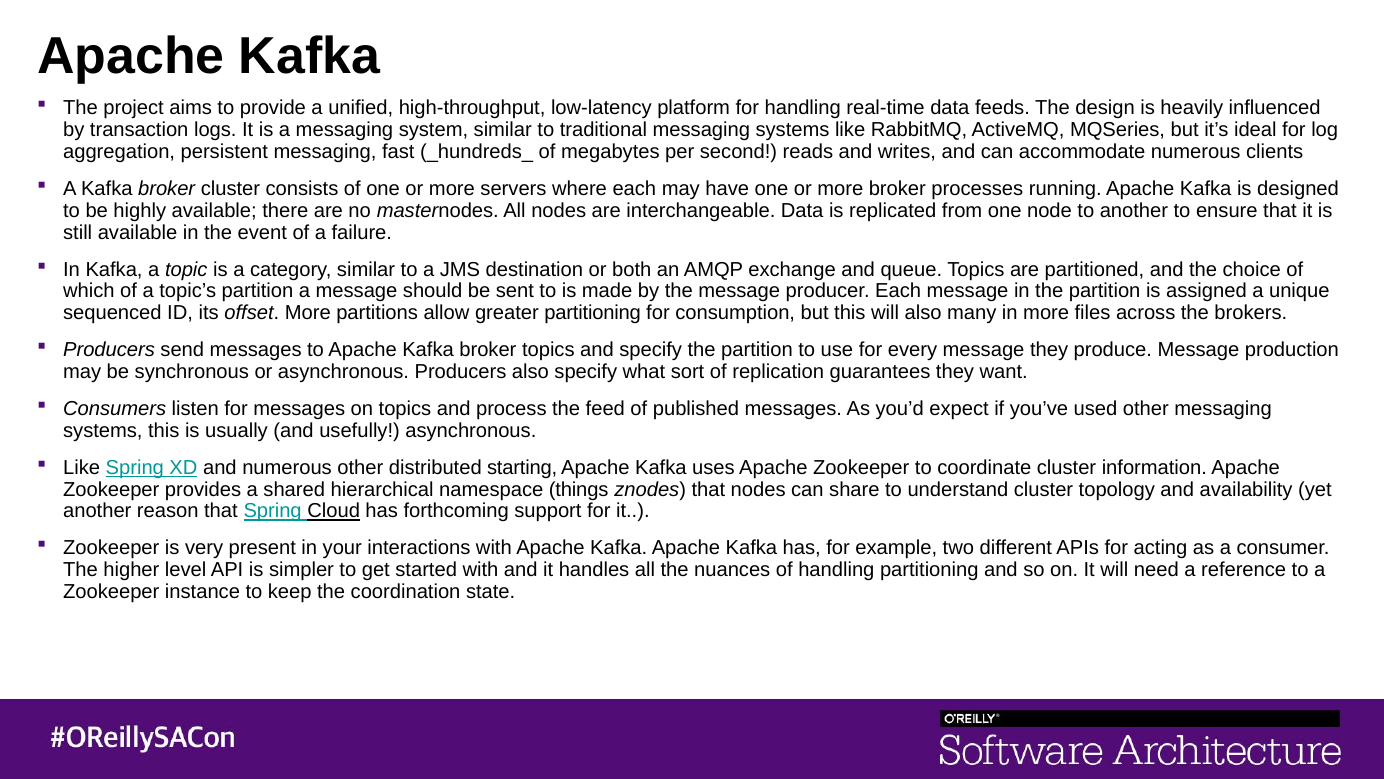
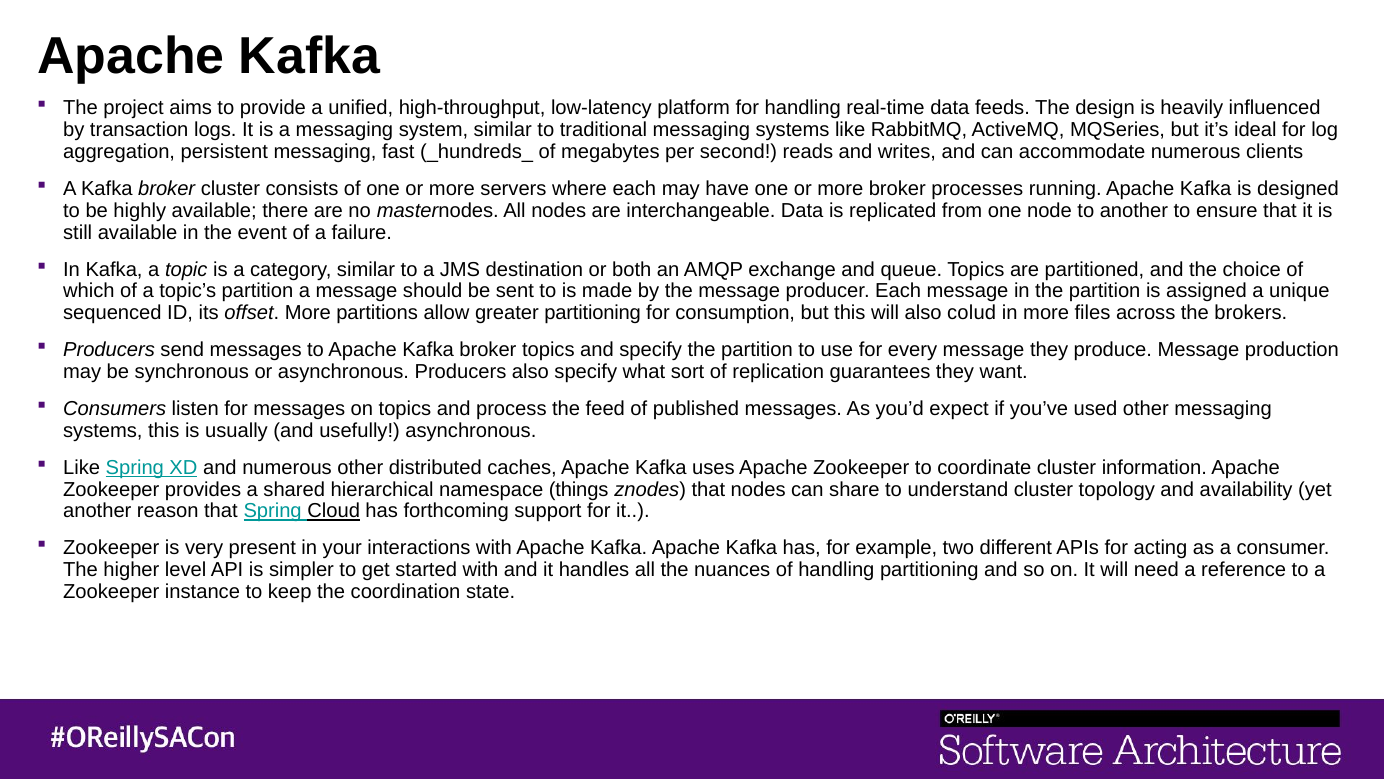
many: many -> colud
starting: starting -> caches
